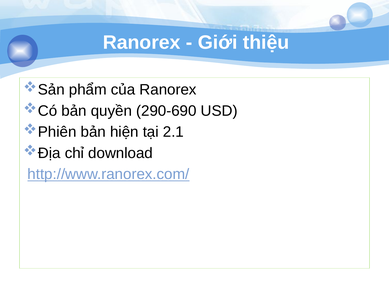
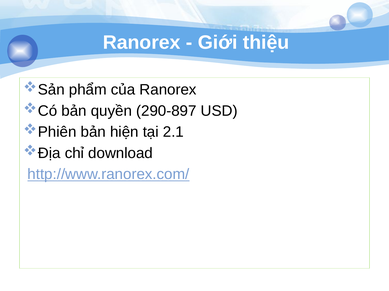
290-690: 290-690 -> 290-897
